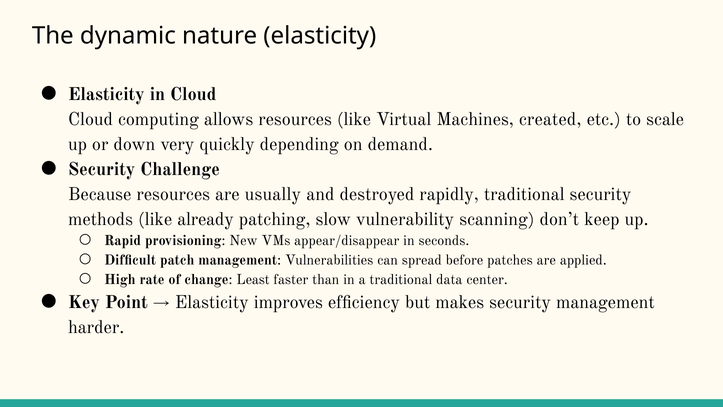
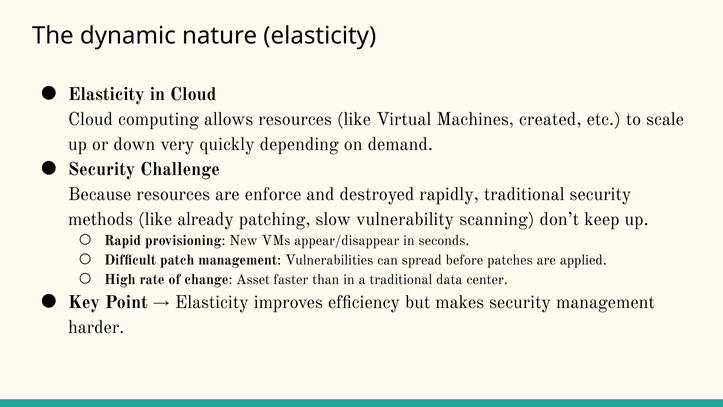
usually: usually -> enforce
Least: Least -> Asset
